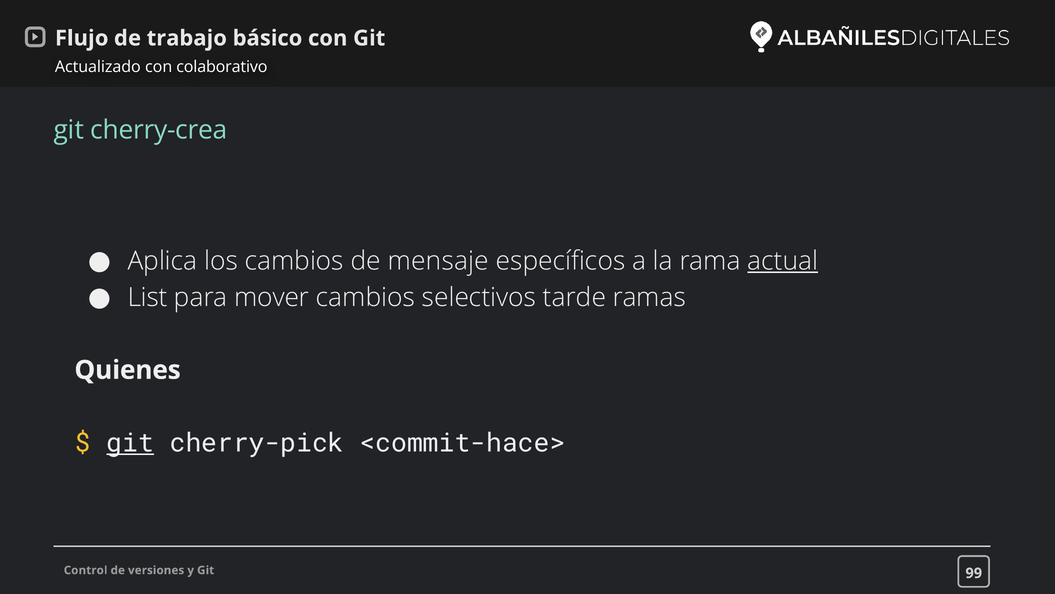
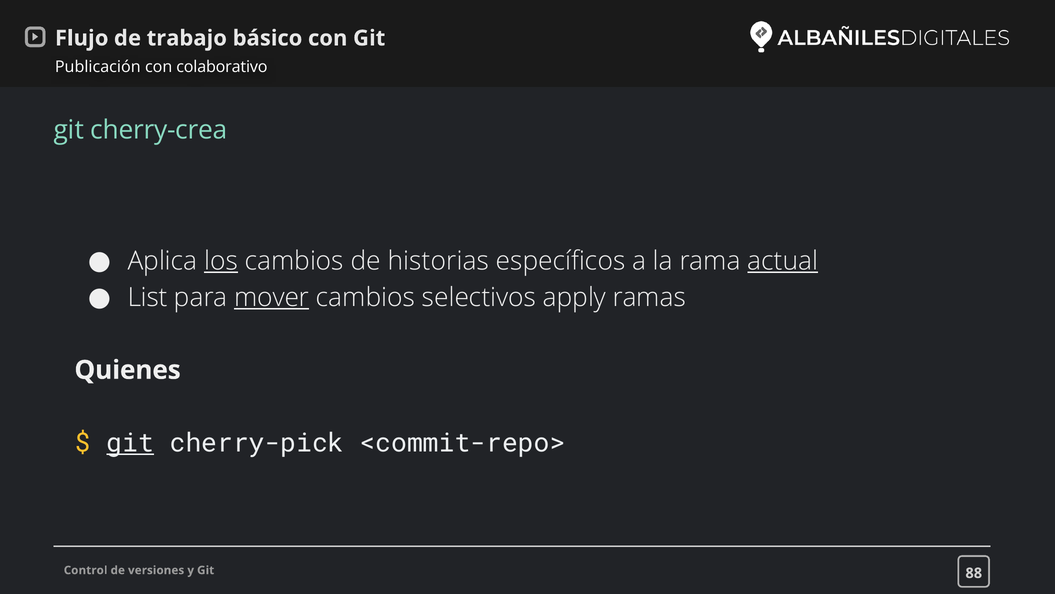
Actualizado: Actualizado -> Publicación
los underline: none -> present
mensaje: mensaje -> historias
mover underline: none -> present
tarde: tarde -> apply
<commit-hace>: <commit-hace> -> <commit-repo>
99: 99 -> 88
